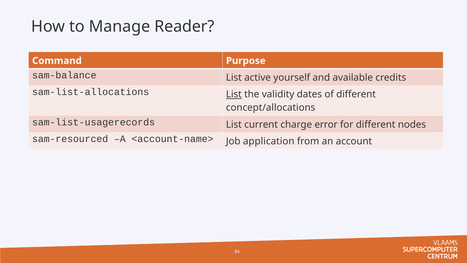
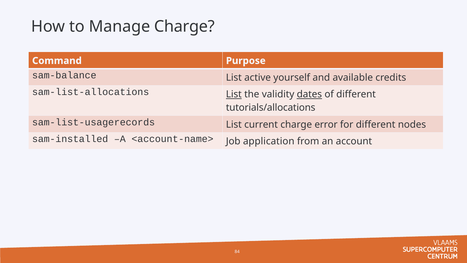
Manage Reader: Reader -> Charge
dates underline: none -> present
concept/allocations: concept/allocations -> tutorials/allocations
sam-resourced: sam-resourced -> sam-installed
